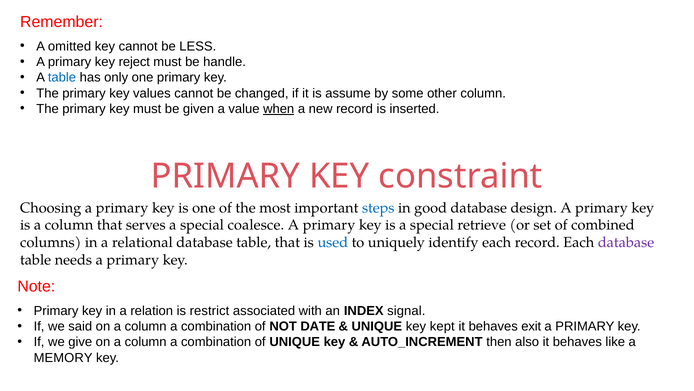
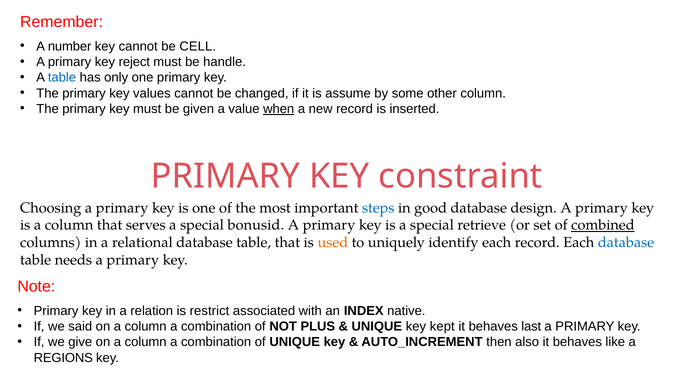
omitted: omitted -> number
LESS: LESS -> CELL
coalesce: coalesce -> bonusid
combined underline: none -> present
used colour: blue -> orange
database at (626, 242) colour: purple -> blue
signal: signal -> native
DATE: DATE -> PLUS
exit: exit -> last
MEMORY: MEMORY -> REGIONS
